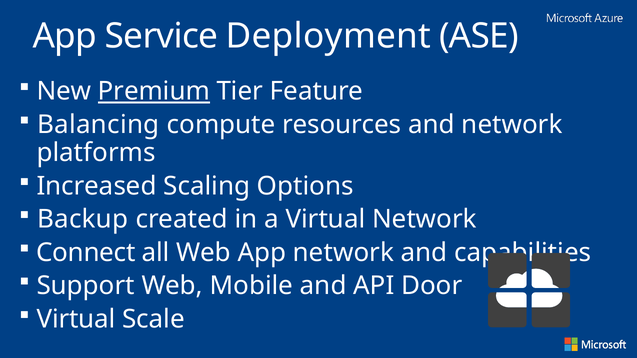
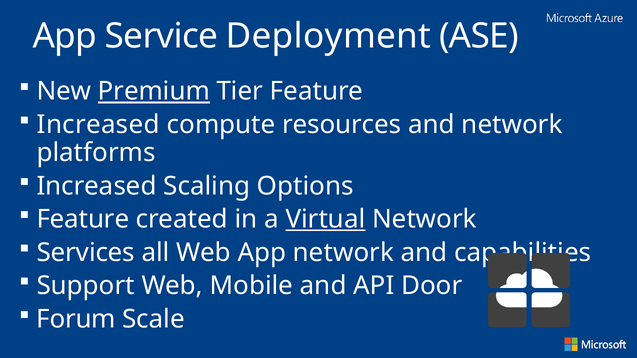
Balancing at (98, 125): Balancing -> Increased
Backup at (83, 219): Backup -> Feature
Virtual at (325, 219) underline: none -> present
Connect: Connect -> Services
Virtual at (76, 319): Virtual -> Forum
